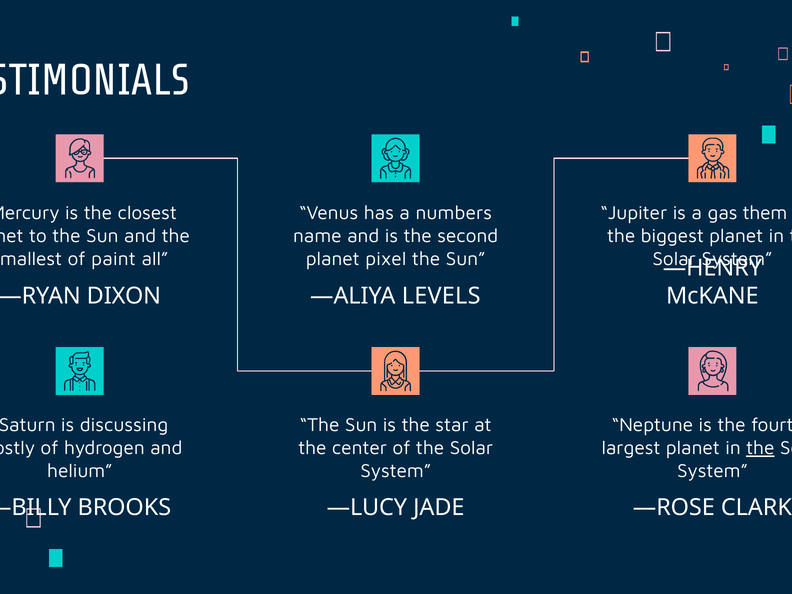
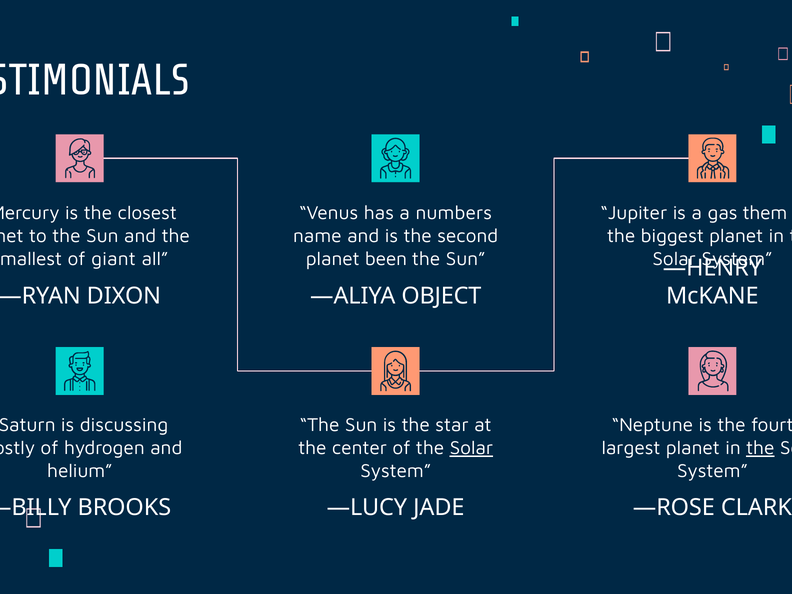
paint: paint -> giant
pixel: pixel -> been
LEVELS: LEVELS -> OBJECT
Solar at (471, 448) underline: none -> present
